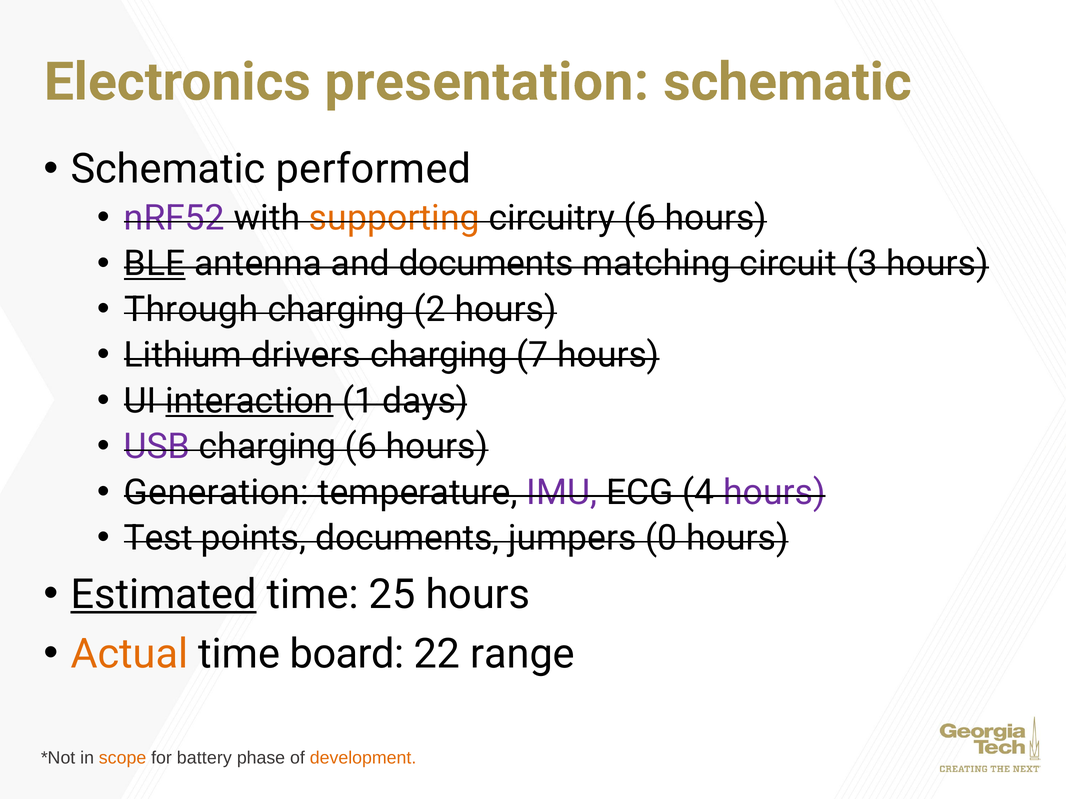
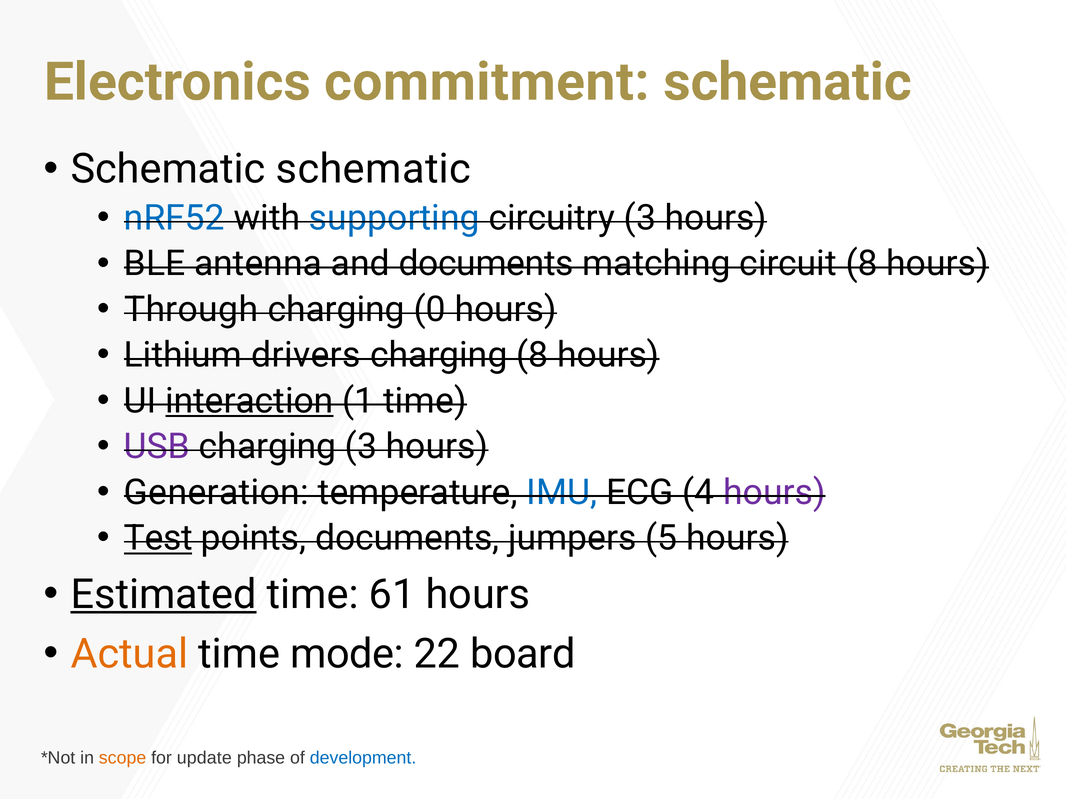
presentation: presentation -> commitment
Schematic performed: performed -> schematic
nRF52 colour: purple -> blue
supporting colour: orange -> blue
circuitry 6: 6 -> 3
BLE underline: present -> none
circuit 3: 3 -> 8
2: 2 -> 0
charging 7: 7 -> 8
1 days: days -> time
charging 6: 6 -> 3
IMU colour: purple -> blue
Test underline: none -> present
0: 0 -> 5
25: 25 -> 61
board: board -> mode
range: range -> board
battery: battery -> update
development colour: orange -> blue
